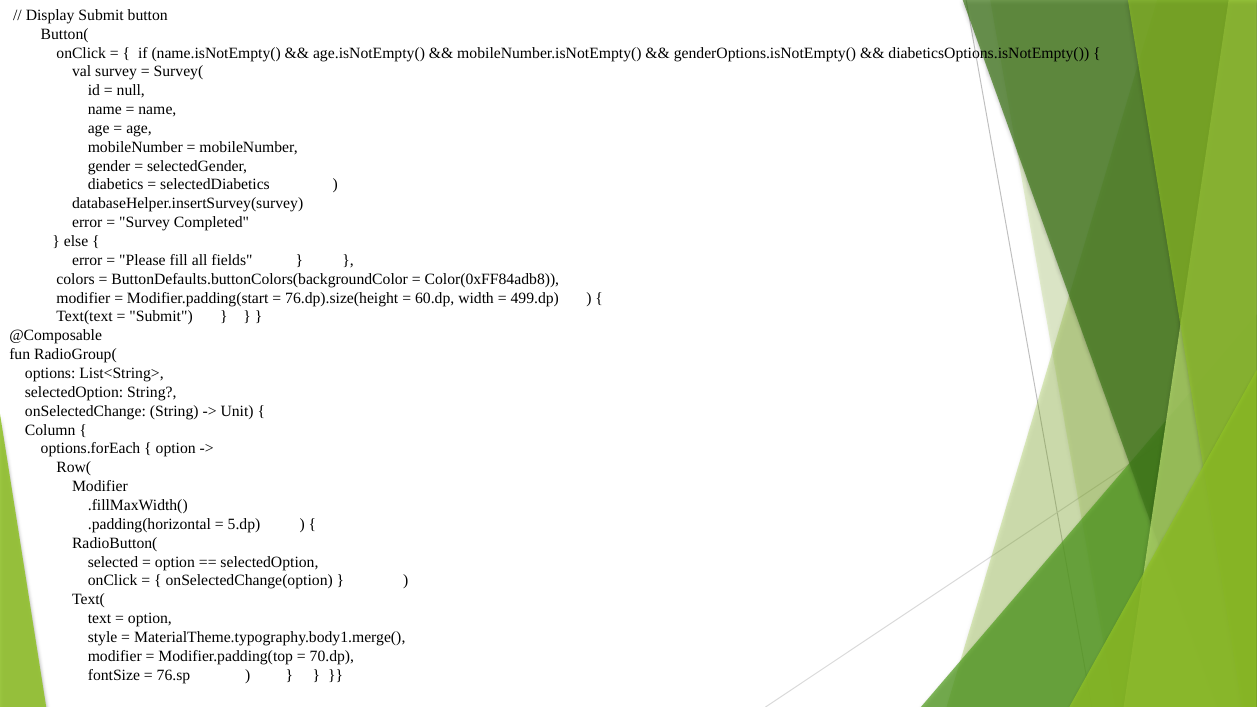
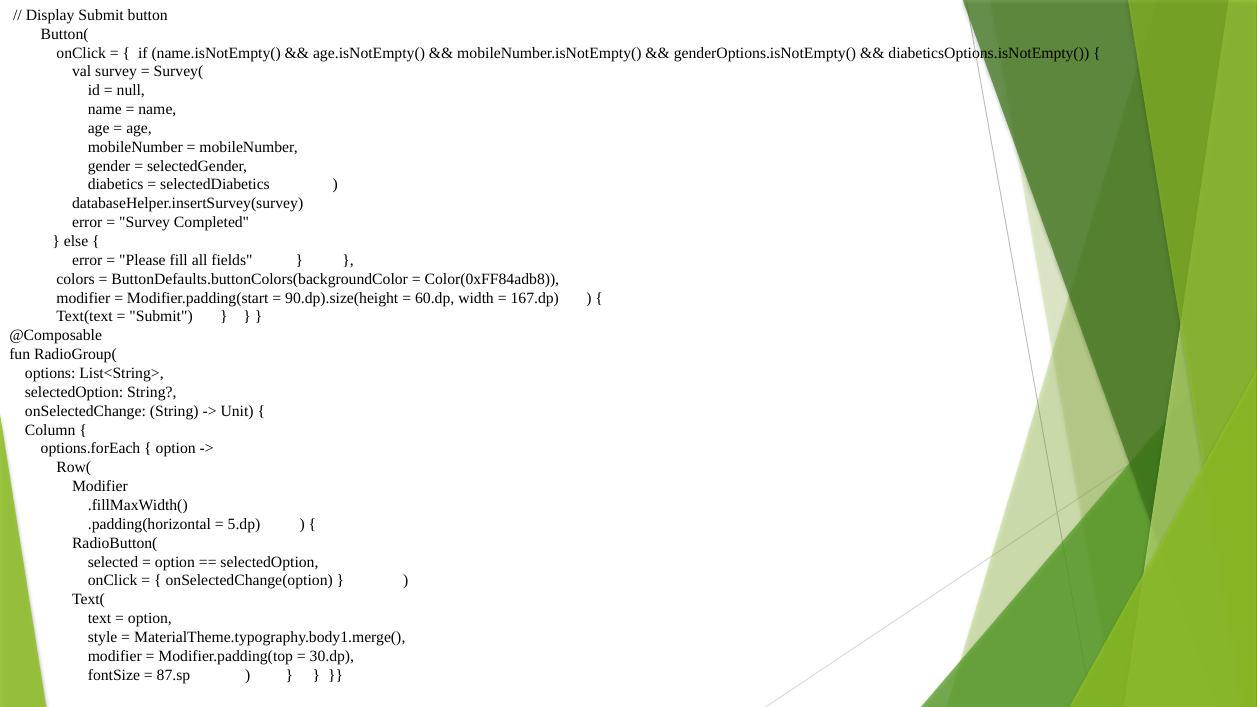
76.dp).size(height: 76.dp).size(height -> 90.dp).size(height
499.dp: 499.dp -> 167.dp
70.dp: 70.dp -> 30.dp
76.sp: 76.sp -> 87.sp
